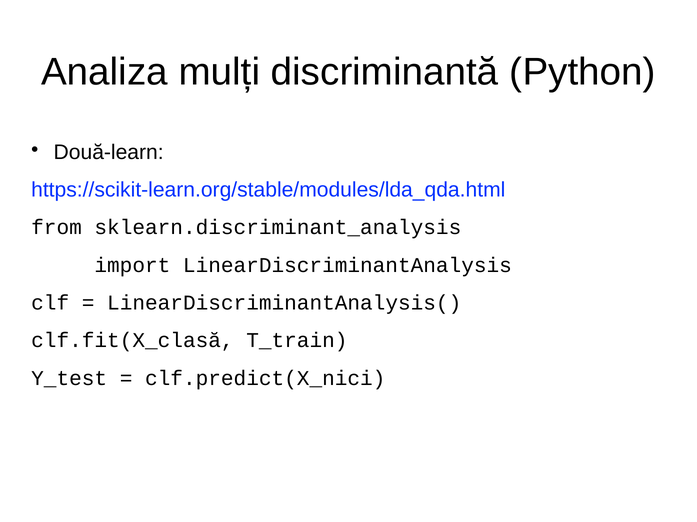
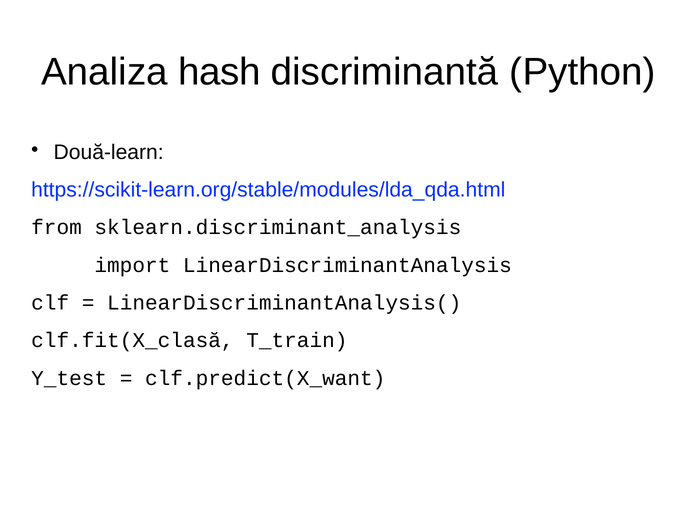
mulți: mulți -> hash
clf.predict(X_nici: clf.predict(X_nici -> clf.predict(X_want
